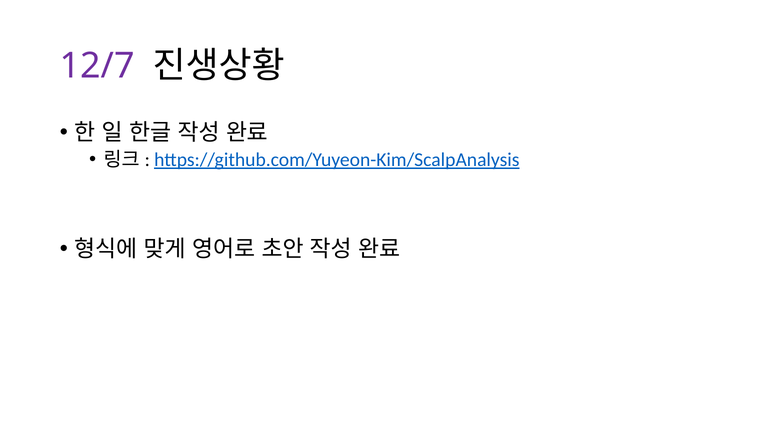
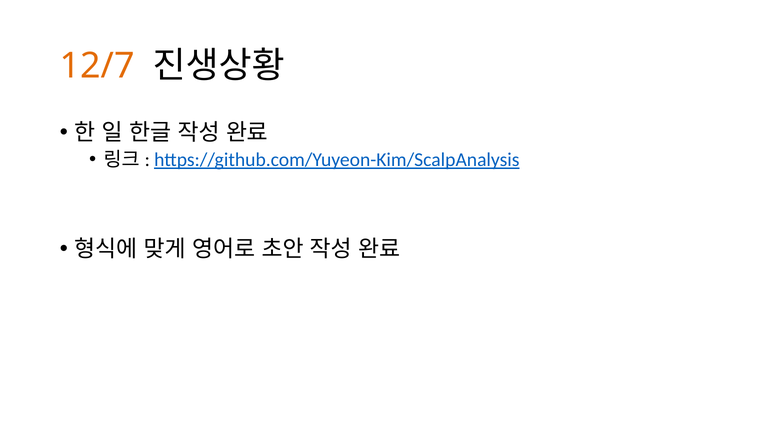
12/7 colour: purple -> orange
